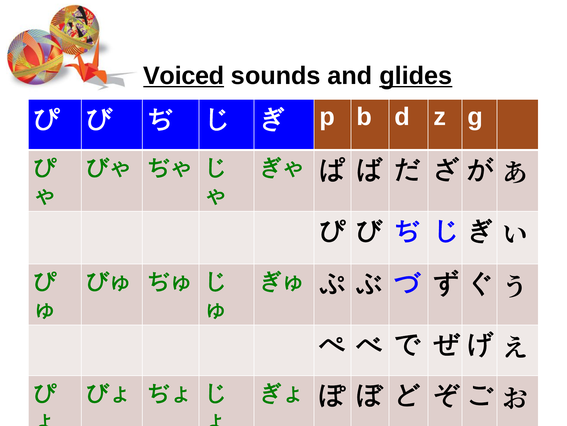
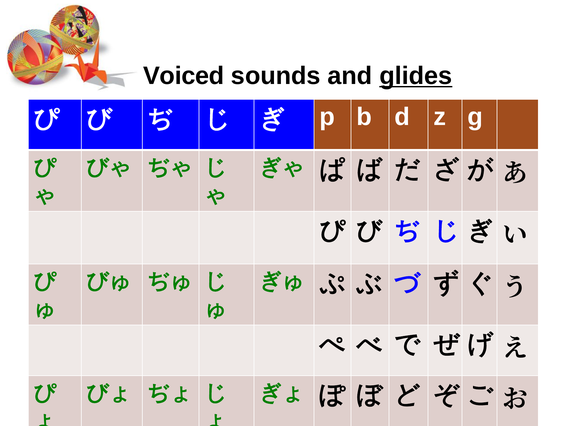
Voiced underline: present -> none
